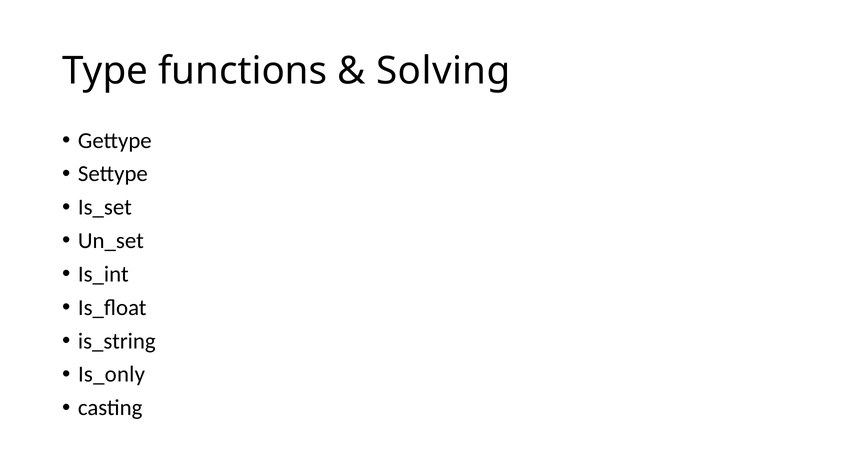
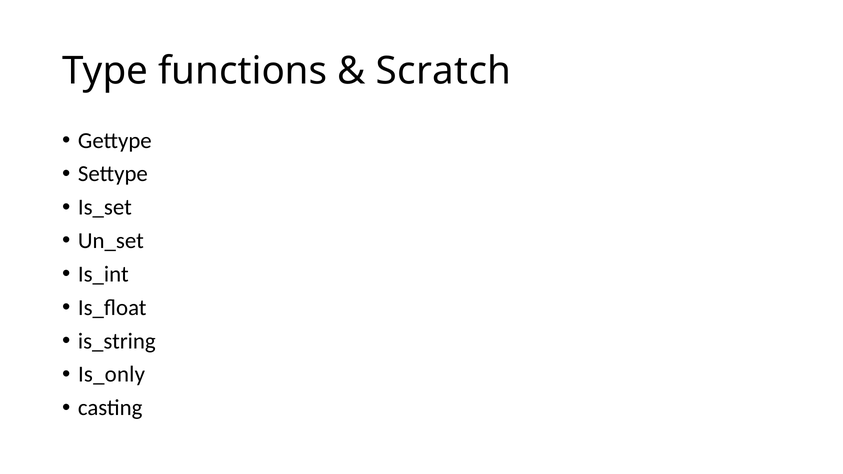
Solving: Solving -> Scratch
